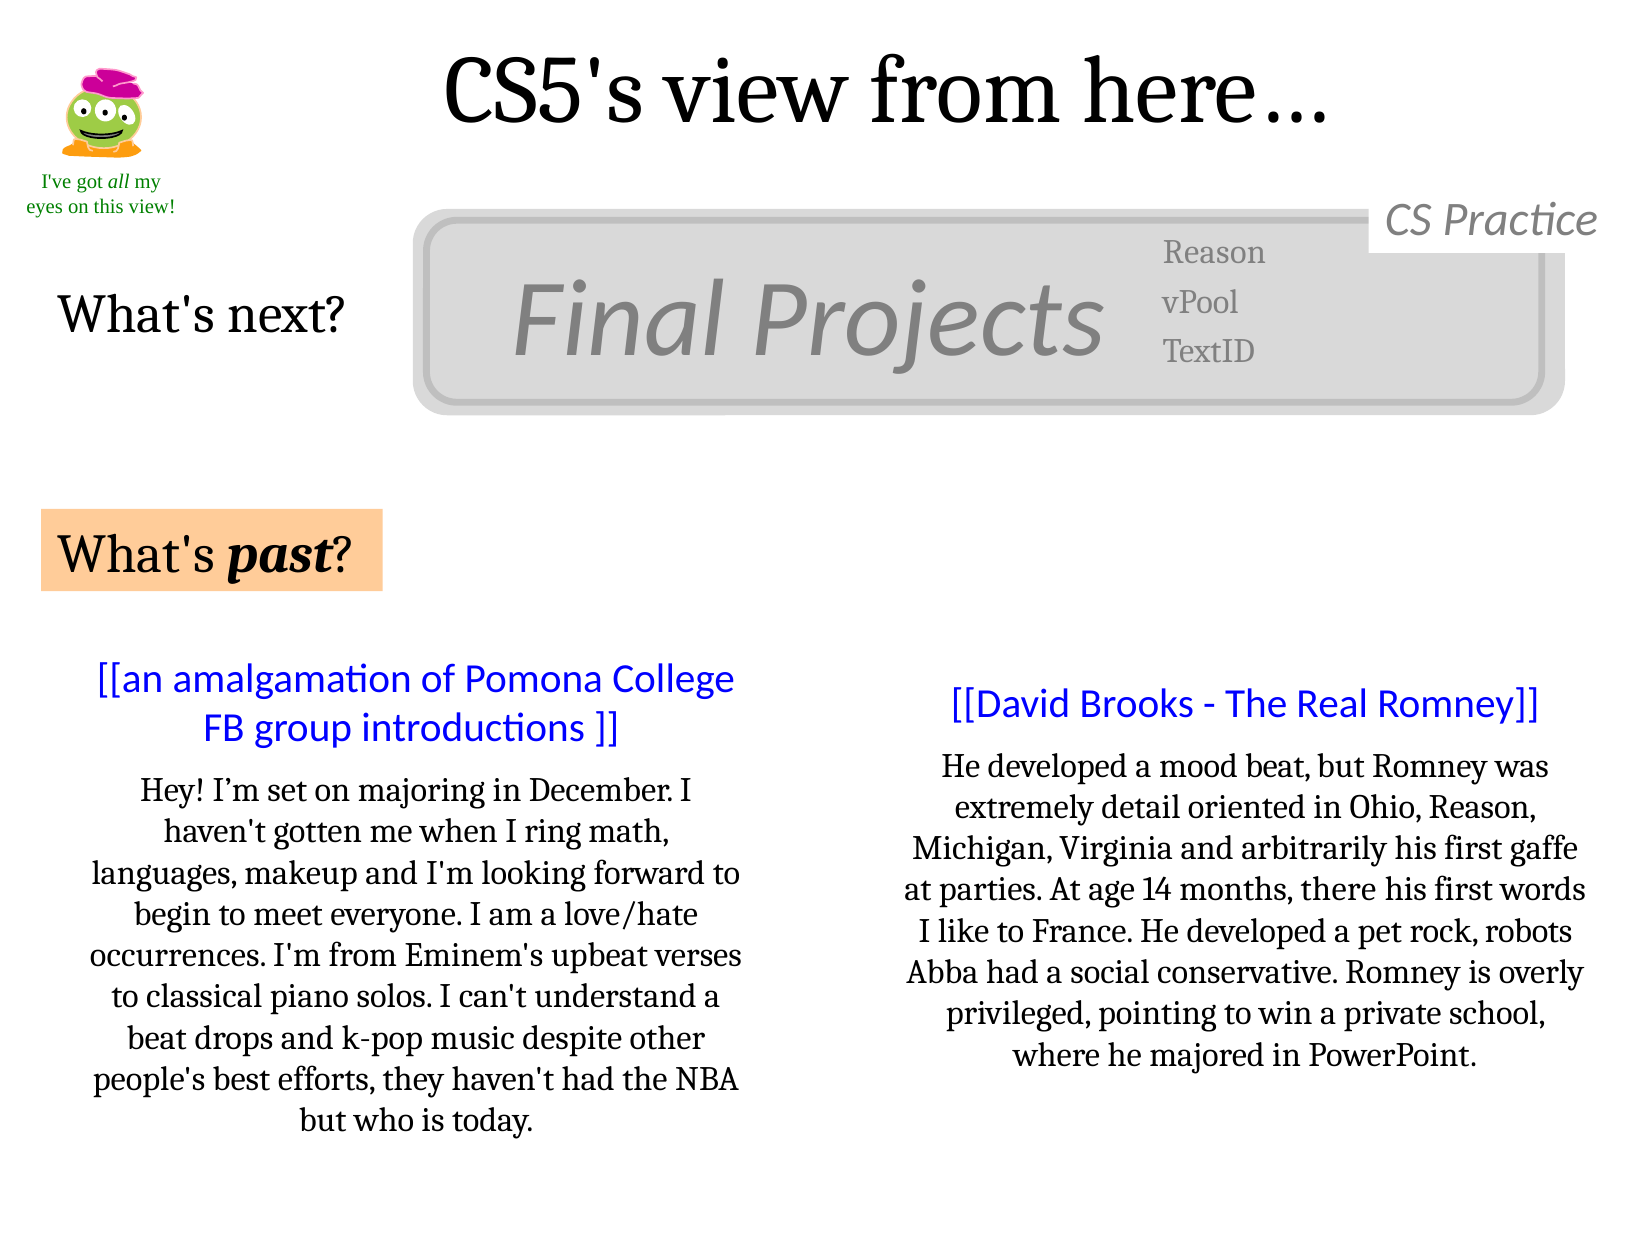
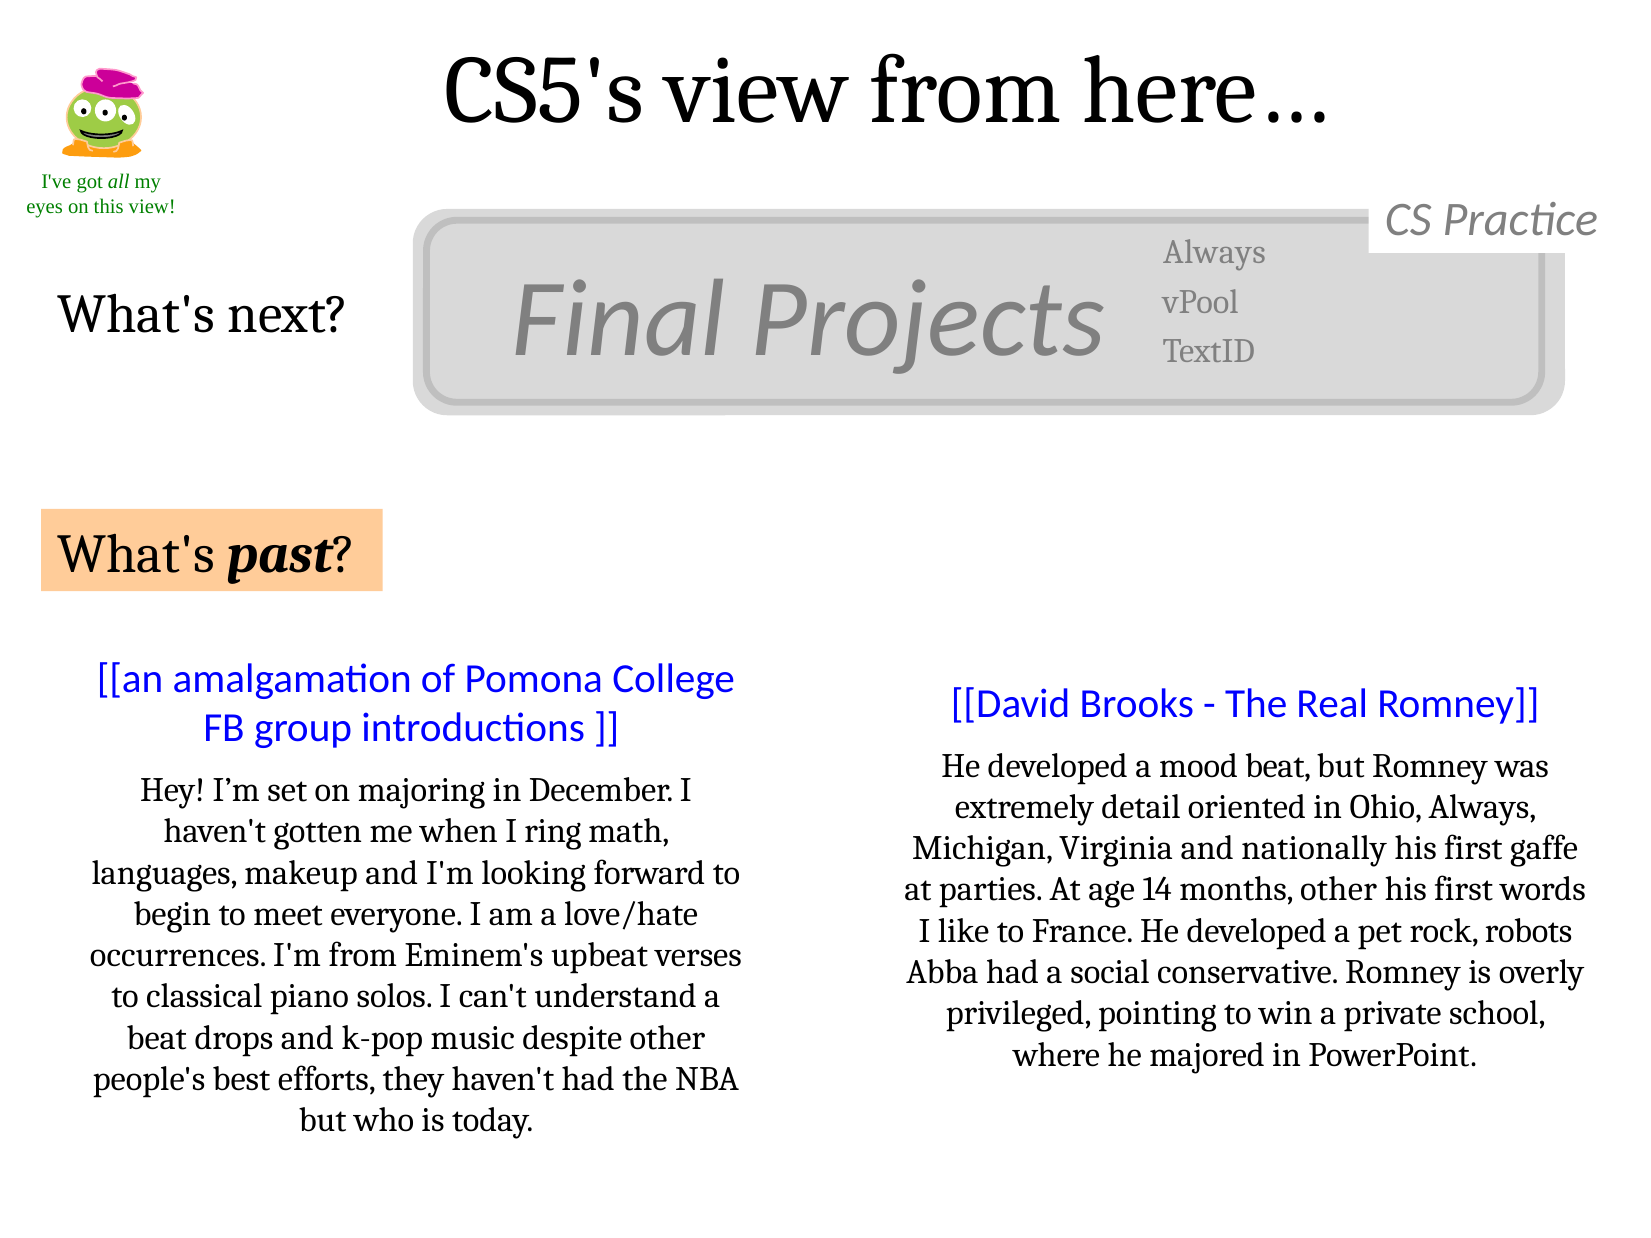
Reason at (1214, 253): Reason -> Always
Ohio Reason: Reason -> Always
arbitrarily: arbitrarily -> nationally
months there: there -> other
